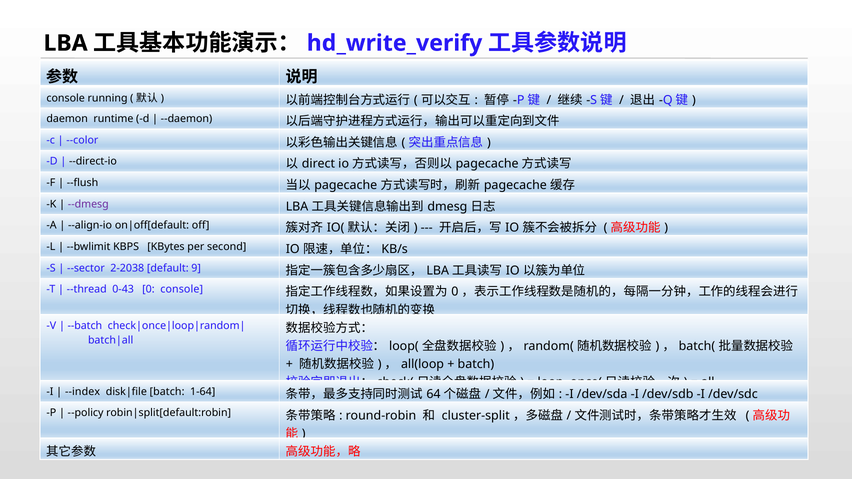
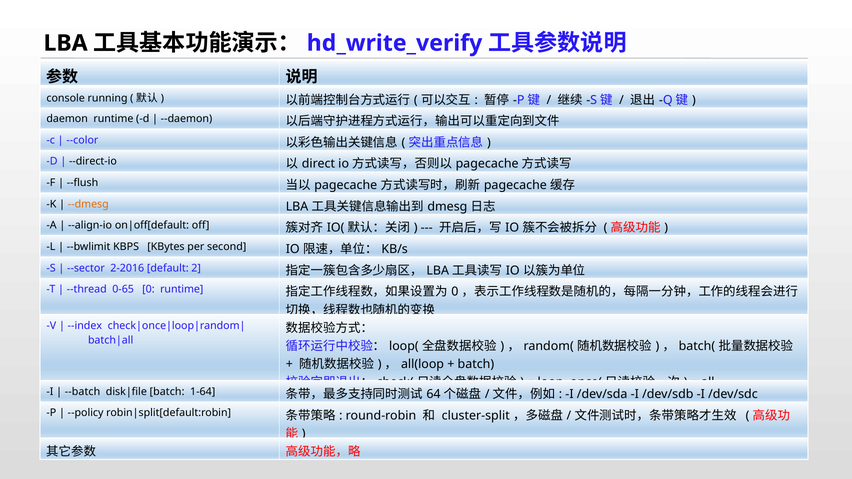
--dmesg colour: purple -> orange
2-2038: 2-2038 -> 2-2016
9: 9 -> 2
0-43: 0-43 -> 0-65
0 console: console -> runtime
--batch: --batch -> --index
--index: --index -> --batch
